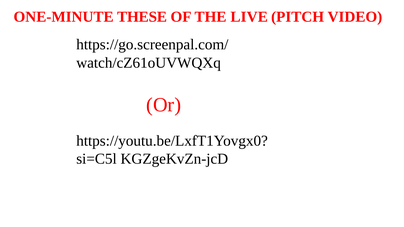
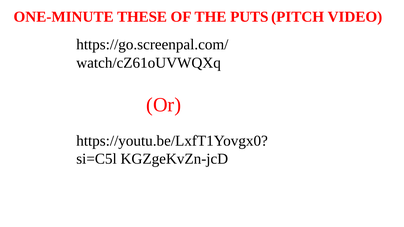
LIVE: LIVE -> PUTS
